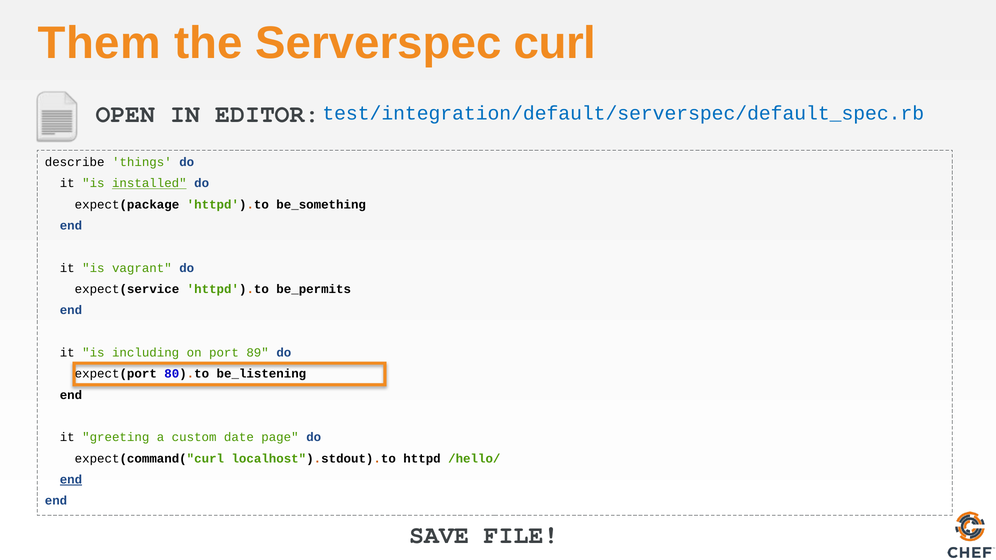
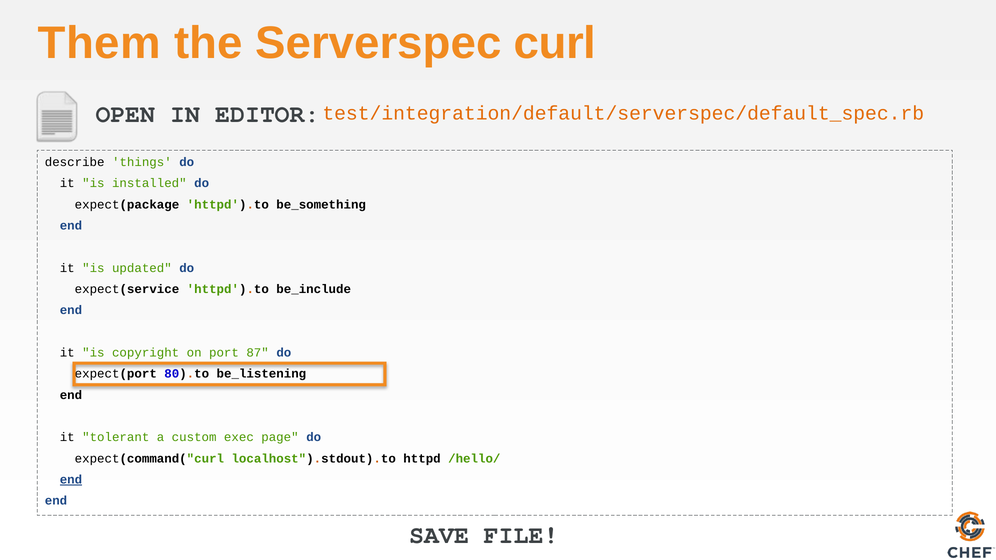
test/integration/default/serverspec/default_spec.rb colour: blue -> orange
installed underline: present -> none
vagrant: vagrant -> updated
be_permits: be_permits -> be_include
including: including -> copyright
89: 89 -> 87
greeting: greeting -> tolerant
date: date -> exec
